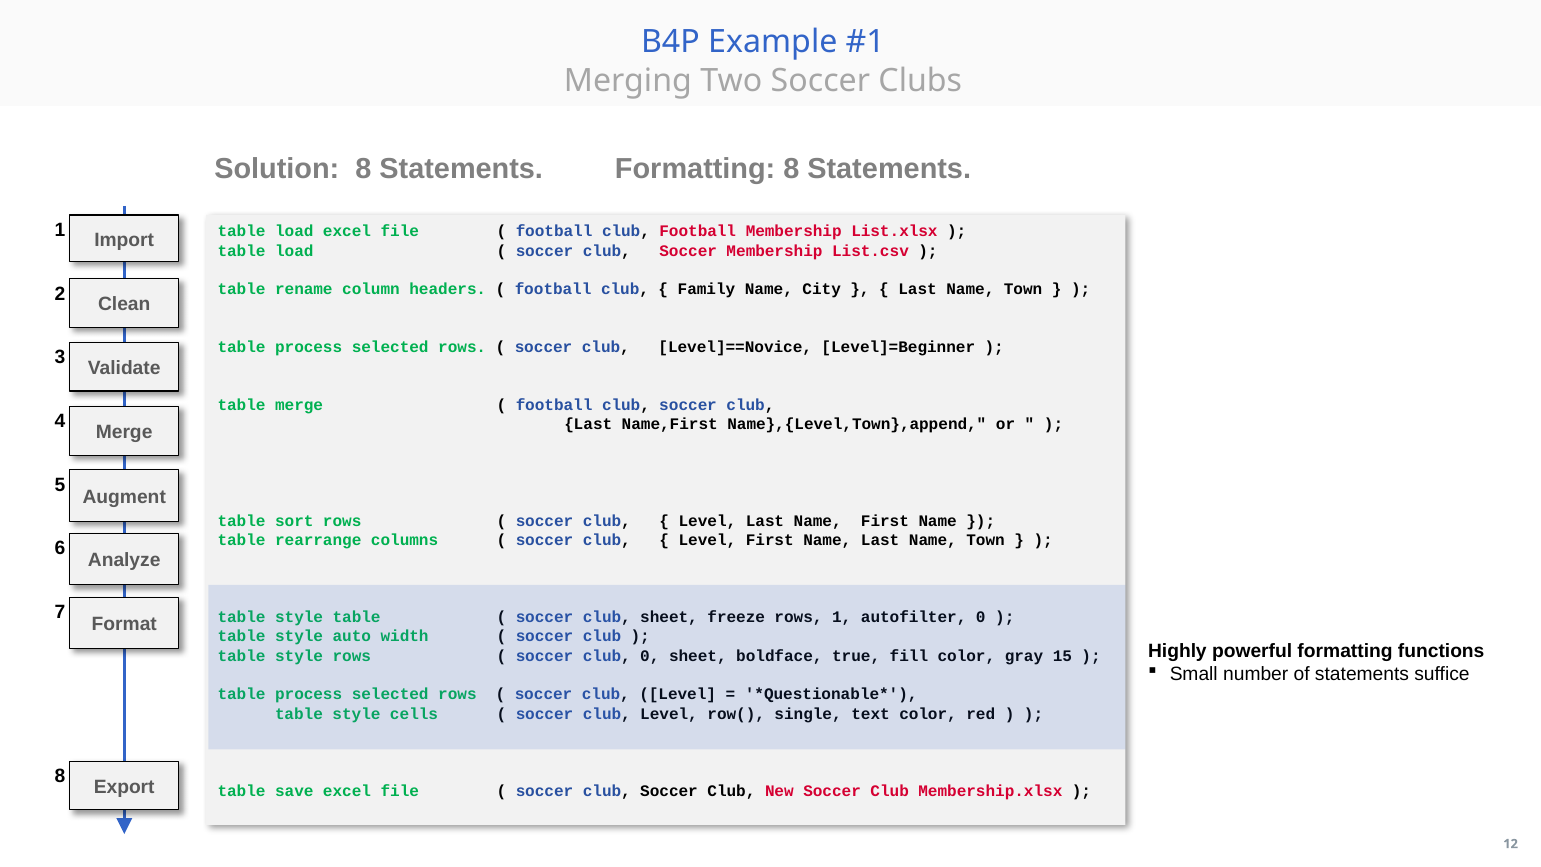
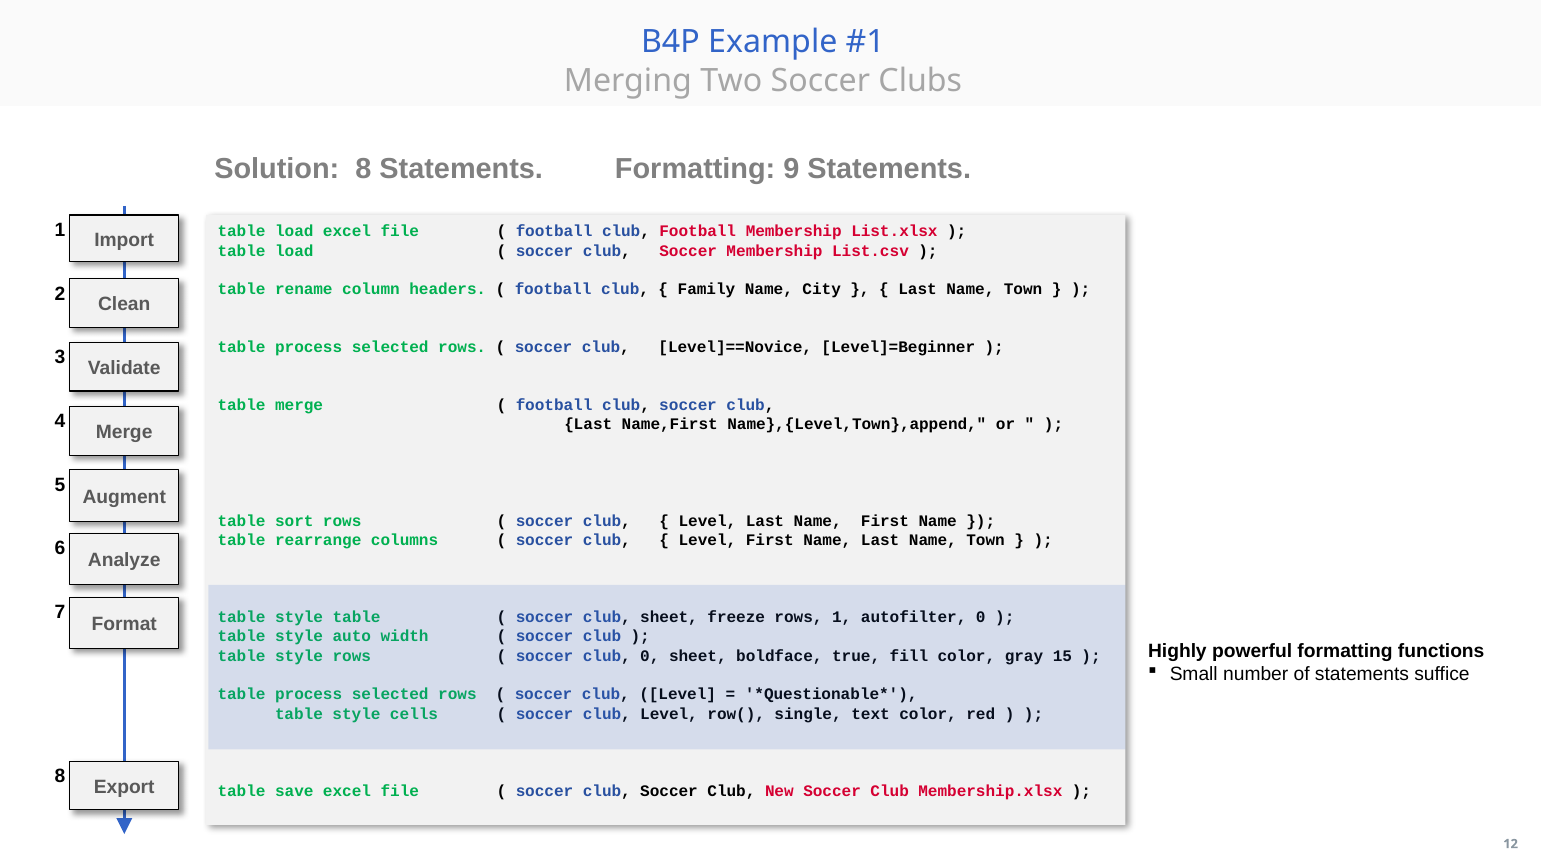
Formatting 8: 8 -> 9
